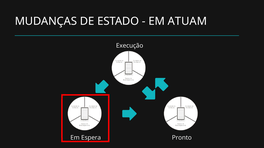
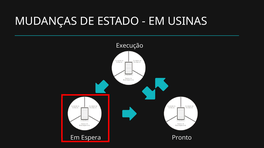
ATUAM: ATUAM -> USINAS
